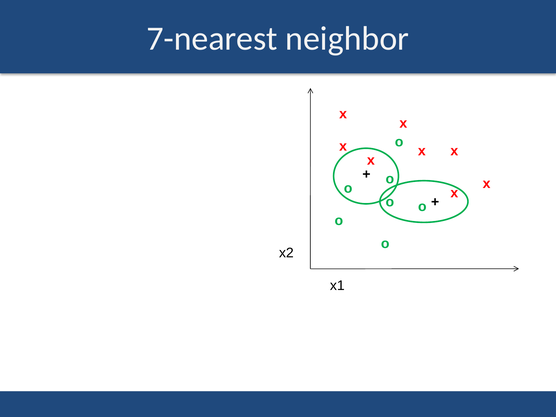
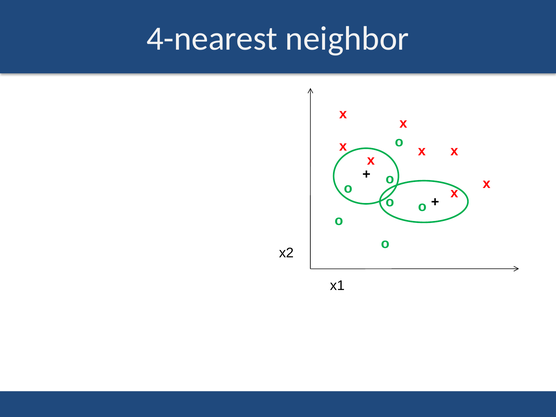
7-nearest: 7-nearest -> 4-nearest
